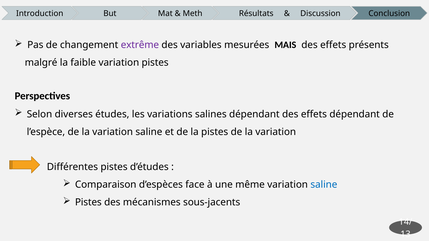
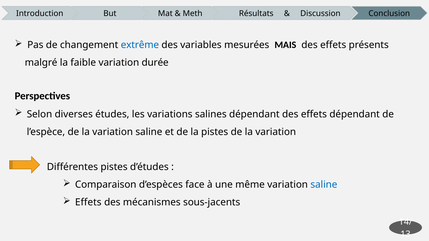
extrême colour: purple -> blue
variation pistes: pistes -> durée
Pistes at (88, 203): Pistes -> Effets
